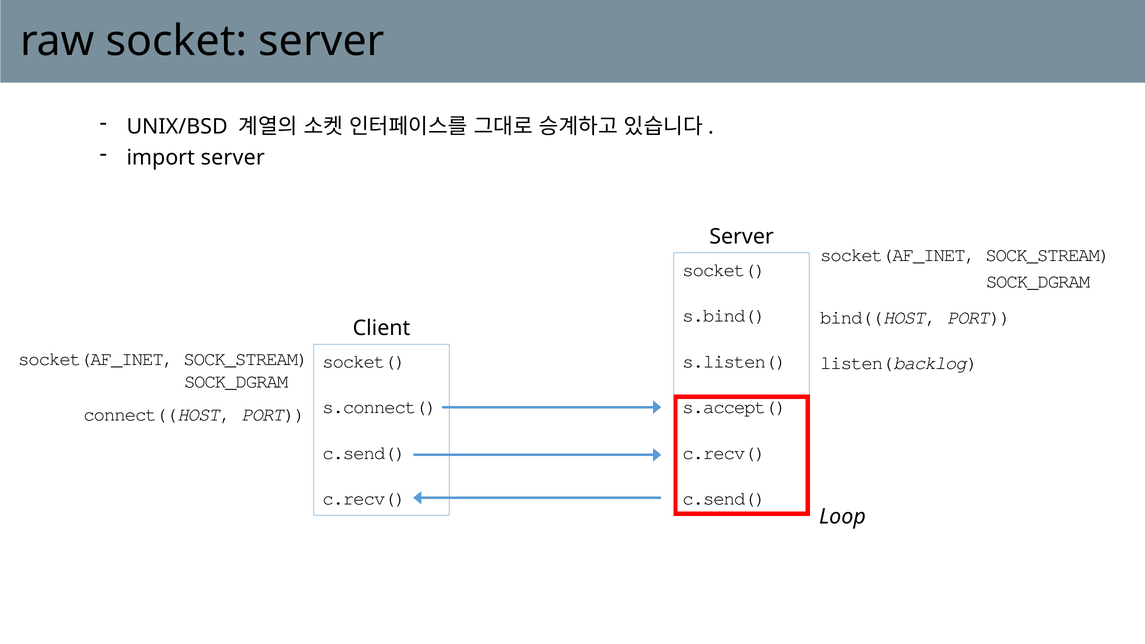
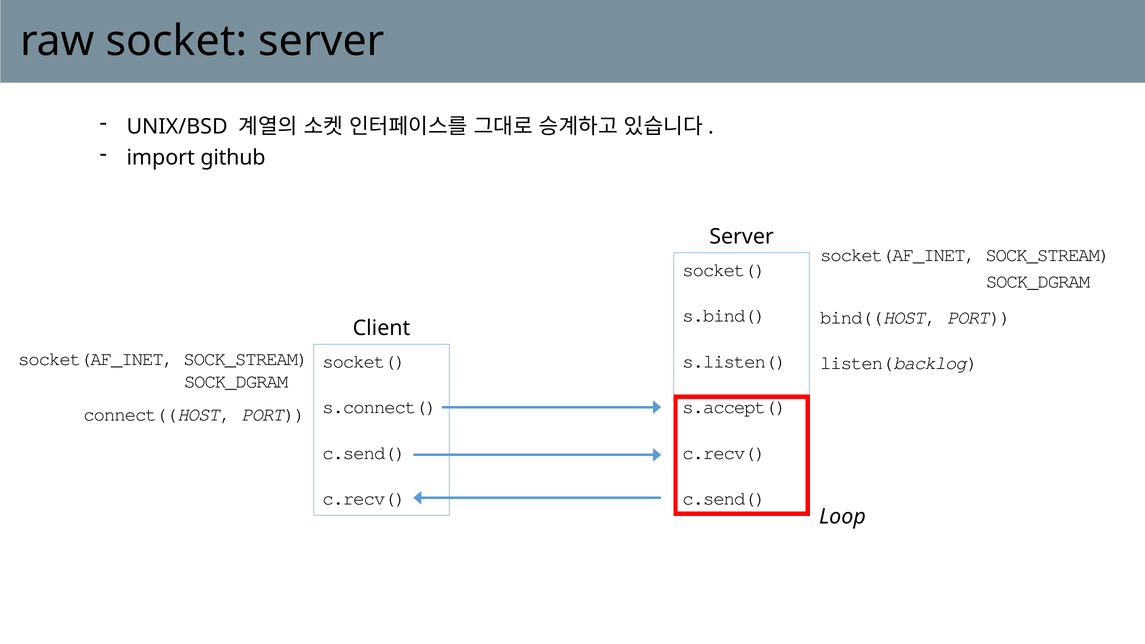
import server: server -> github
